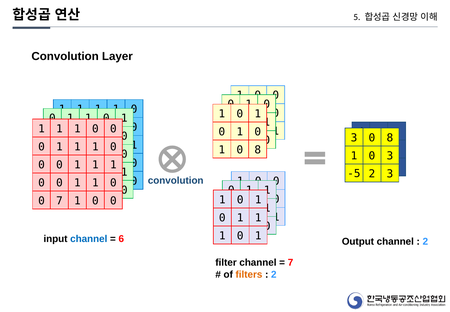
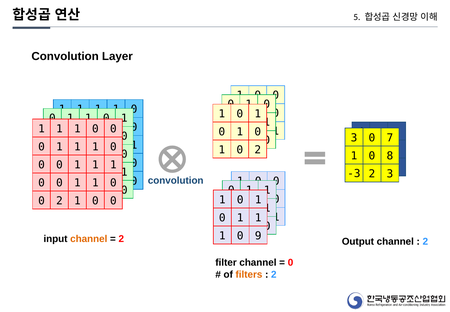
3 0 8: 8 -> 7
1 0 8: 8 -> 2
0 3: 3 -> 8
-5: -5 -> -3
7 at (59, 200): 7 -> 2
1 at (258, 235): 1 -> 9
channel at (89, 239) colour: blue -> orange
6 at (121, 239): 6 -> 2
7 at (290, 262): 7 -> 0
